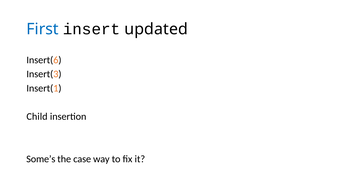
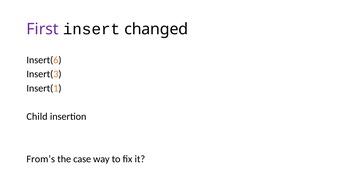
First colour: blue -> purple
updated: updated -> changed
Some’s: Some’s -> From’s
